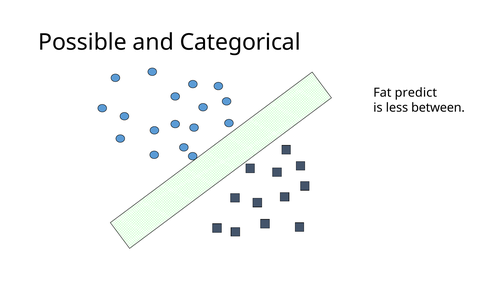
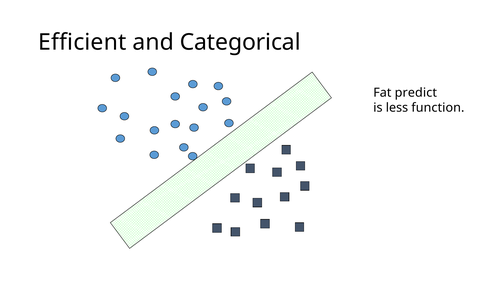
Possible: Possible -> Efficient
between: between -> function
